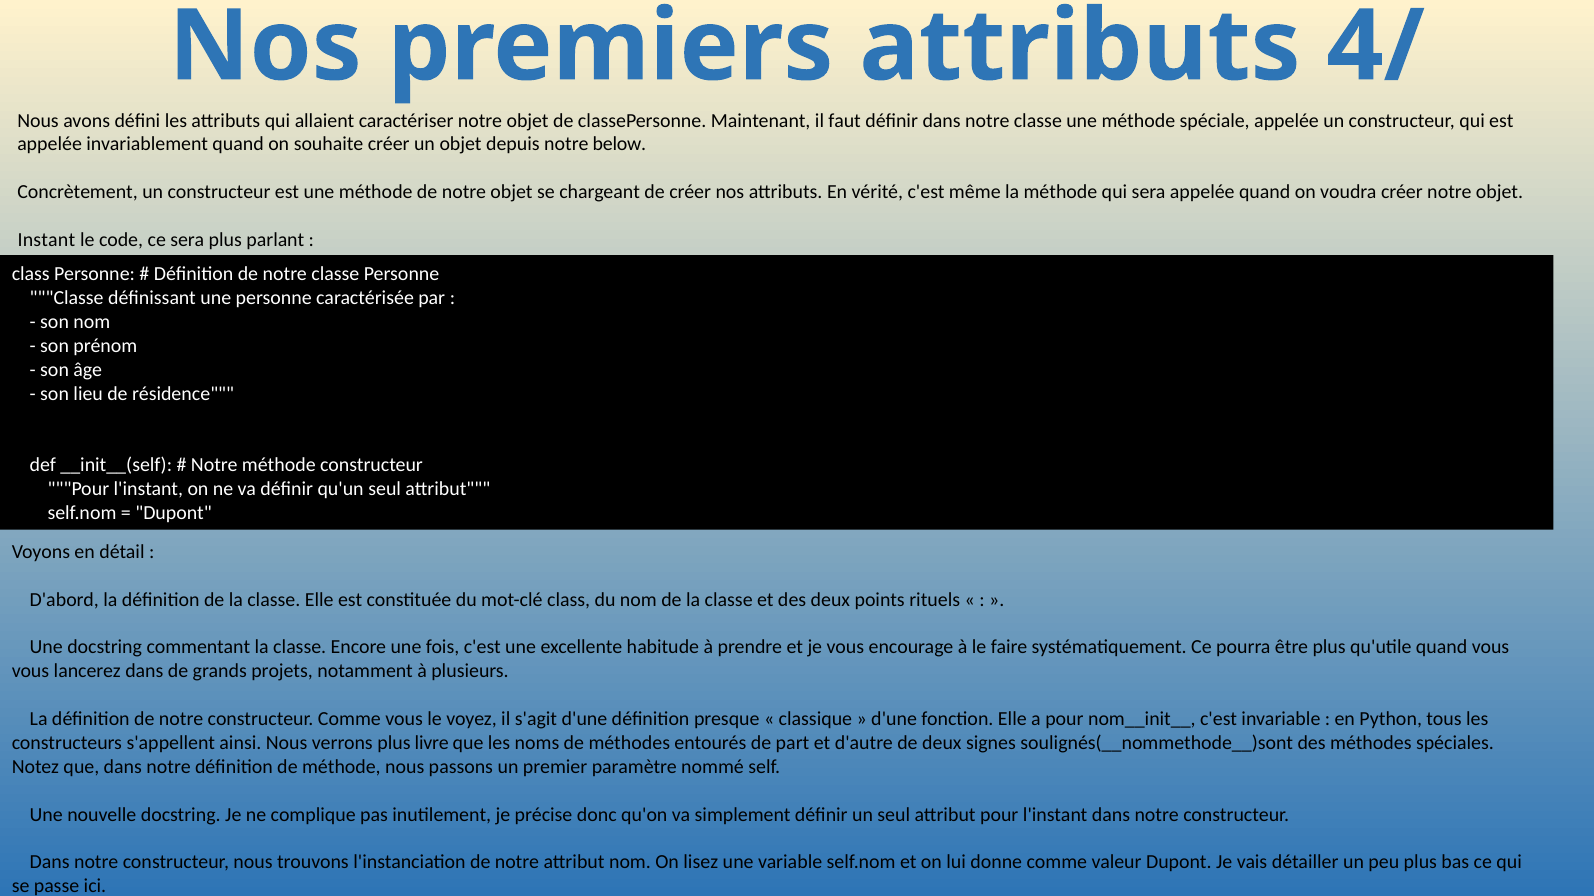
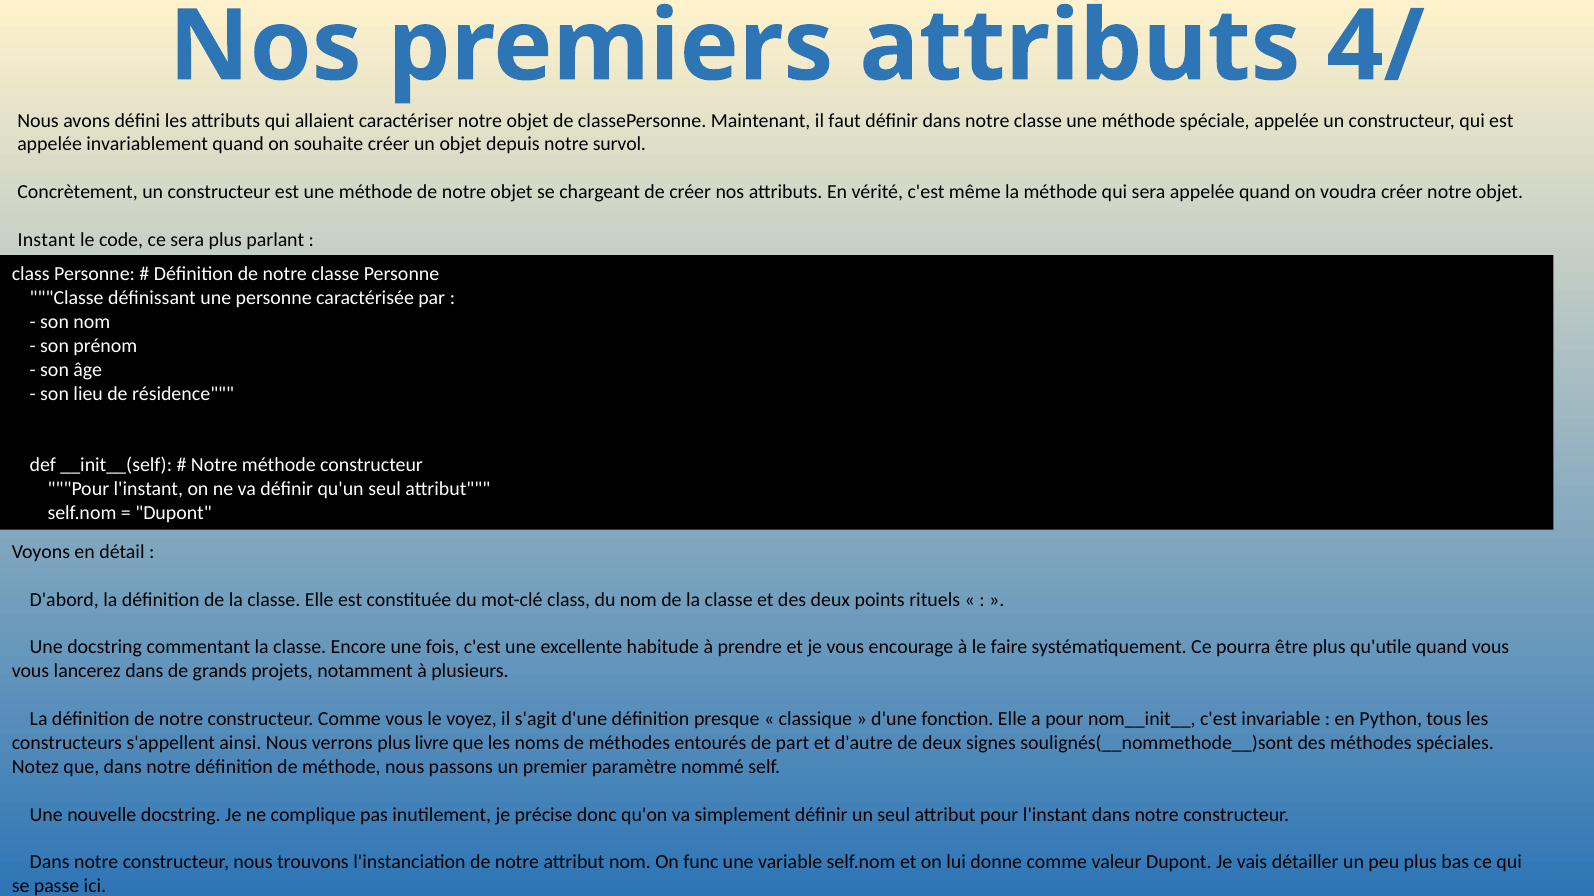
below: below -> survol
lisez: lisez -> func
